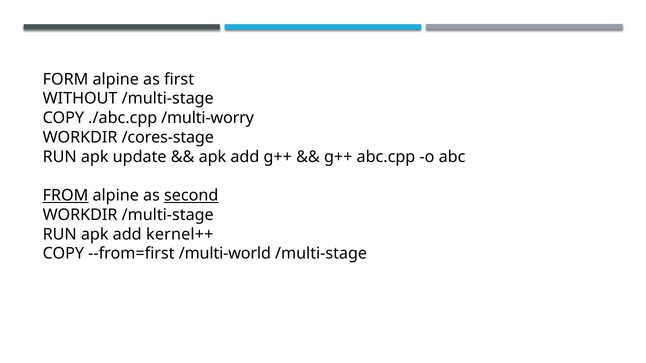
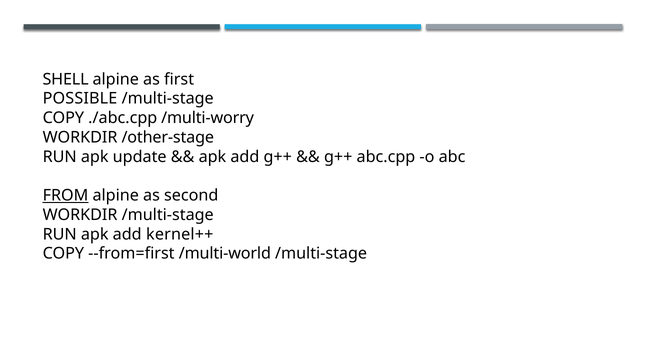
FORM: FORM -> SHELL
WITHOUT: WITHOUT -> POSSIBLE
/cores-stage: /cores-stage -> /other-stage
second underline: present -> none
